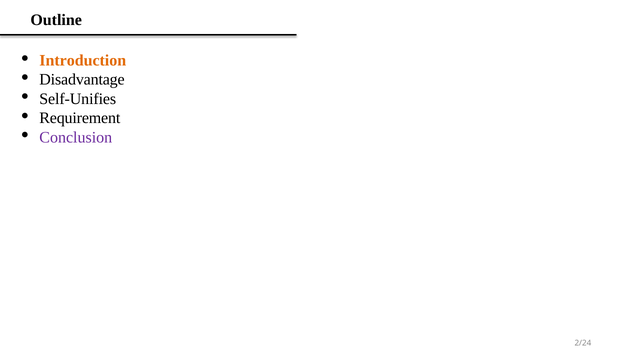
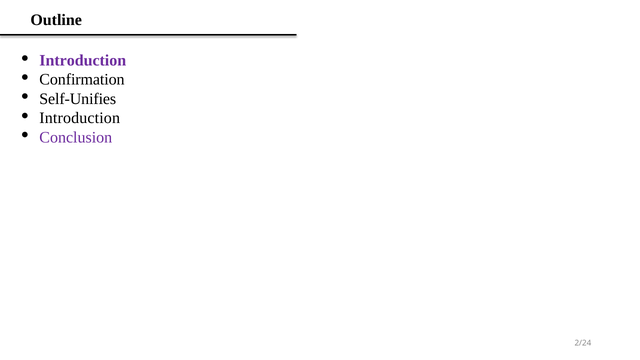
Introduction at (83, 60) colour: orange -> purple
Disadvantage: Disadvantage -> Confirmation
Requirement at (80, 118): Requirement -> Introduction
